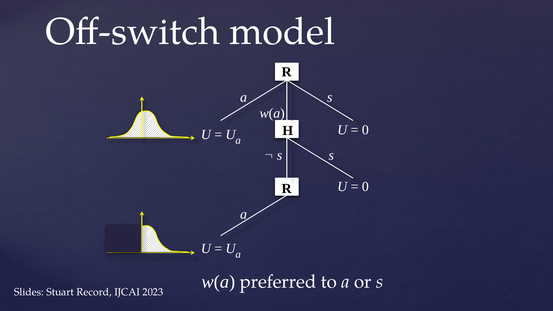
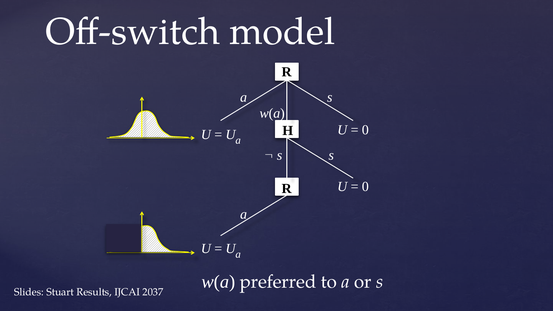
Record: Record -> Results
2023: 2023 -> 2037
